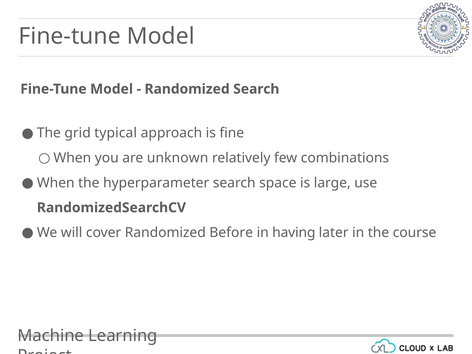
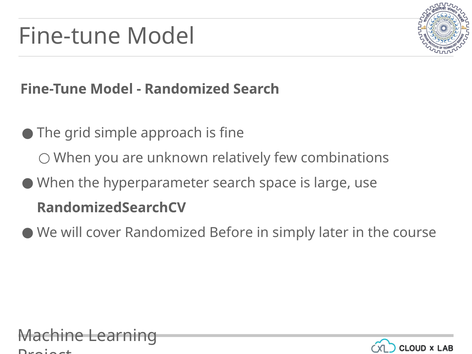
typical: typical -> simple
having: having -> simply
